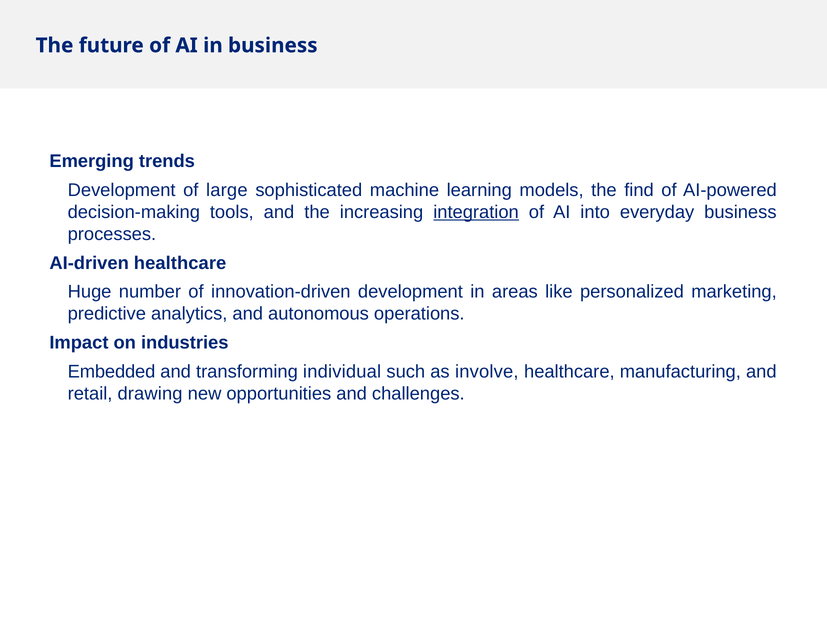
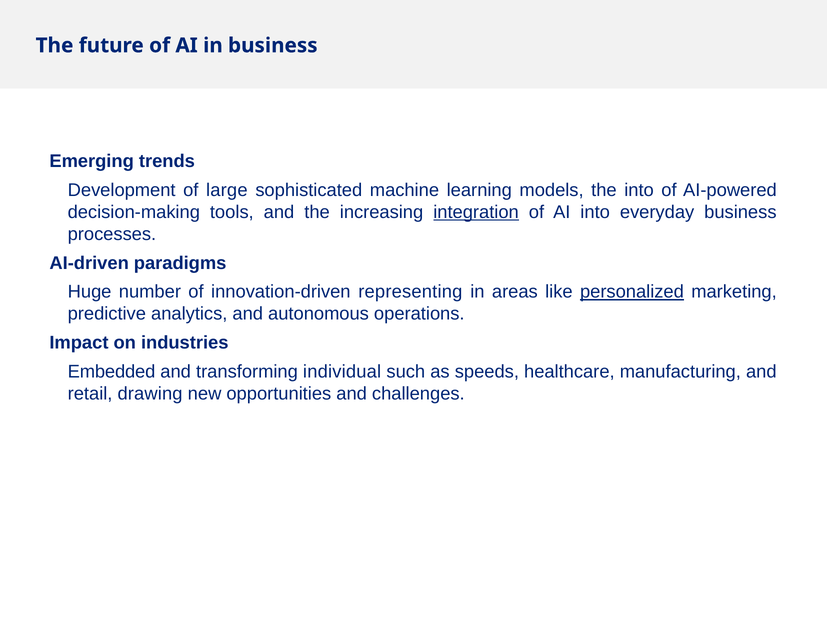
the find: find -> into
AI-driven healthcare: healthcare -> paradigms
innovation-driven development: development -> representing
personalized underline: none -> present
involve: involve -> speeds
